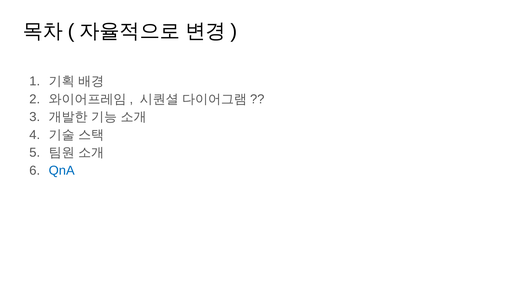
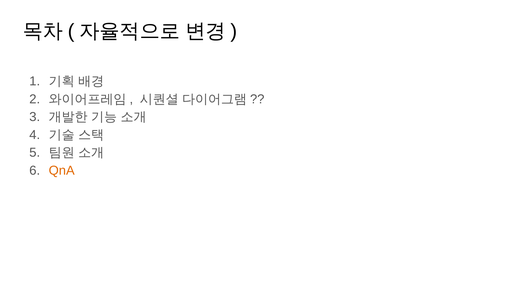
QnA colour: blue -> orange
